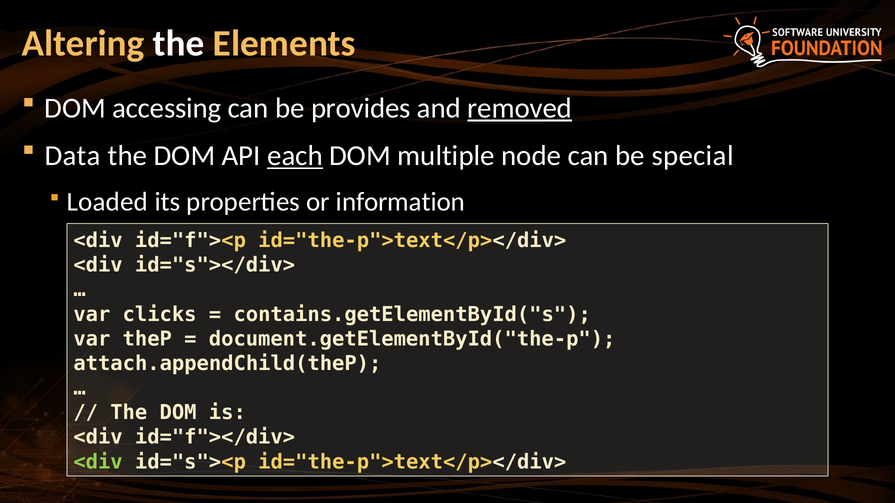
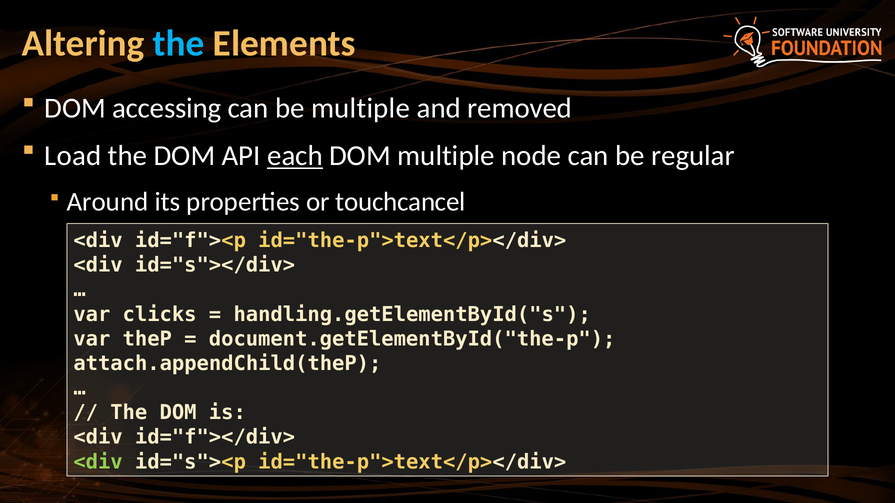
the at (179, 43) colour: white -> light blue
be provides: provides -> multiple
removed underline: present -> none
Data: Data -> Load
special: special -> regular
Loaded: Loaded -> Around
information: information -> touchcancel
contains.getElementById("s: contains.getElementById("s -> handling.getElementById("s
